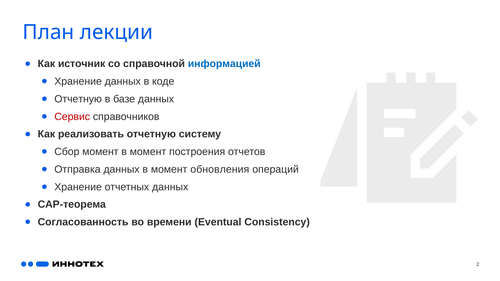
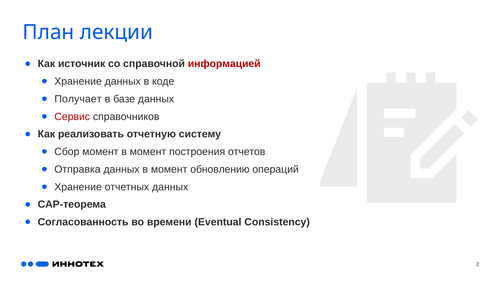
информацией colour: blue -> red
Отчетную at (78, 99): Отчетную -> Получает
обновления: обновления -> обновлению
